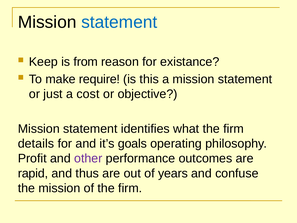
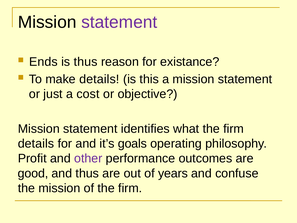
statement at (119, 22) colour: blue -> purple
Keep: Keep -> Ends
is from: from -> thus
make require: require -> details
rapid: rapid -> good
